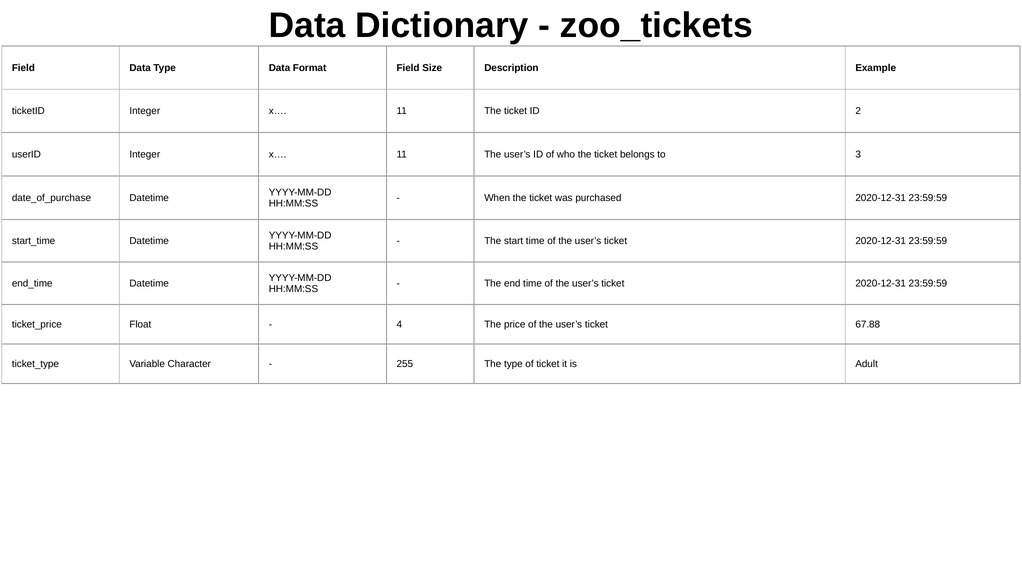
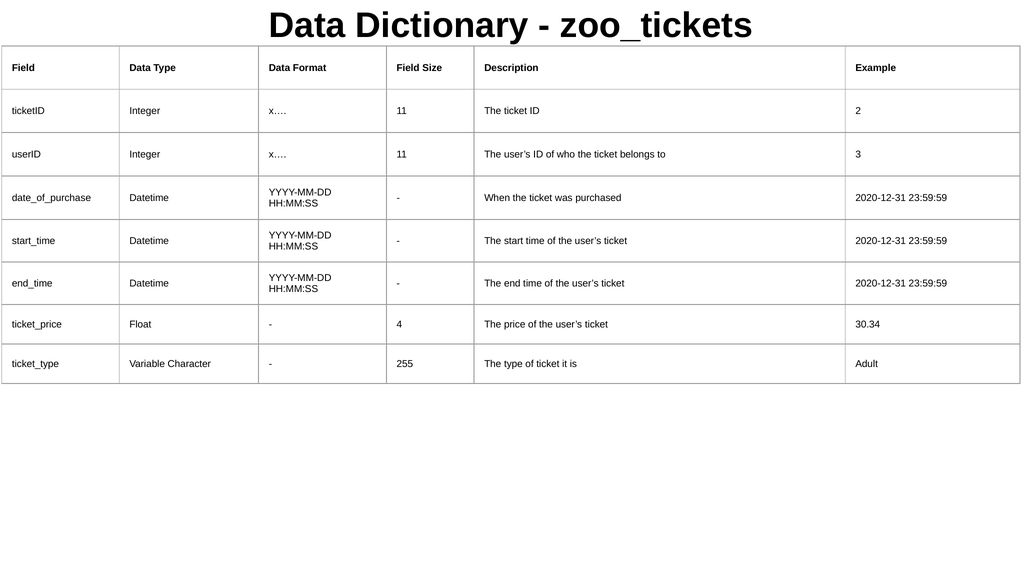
67.88: 67.88 -> 30.34
